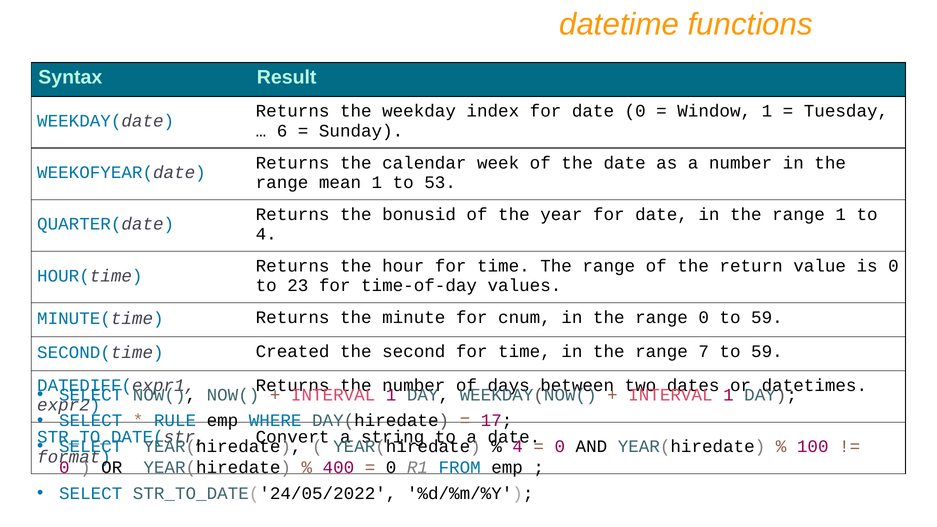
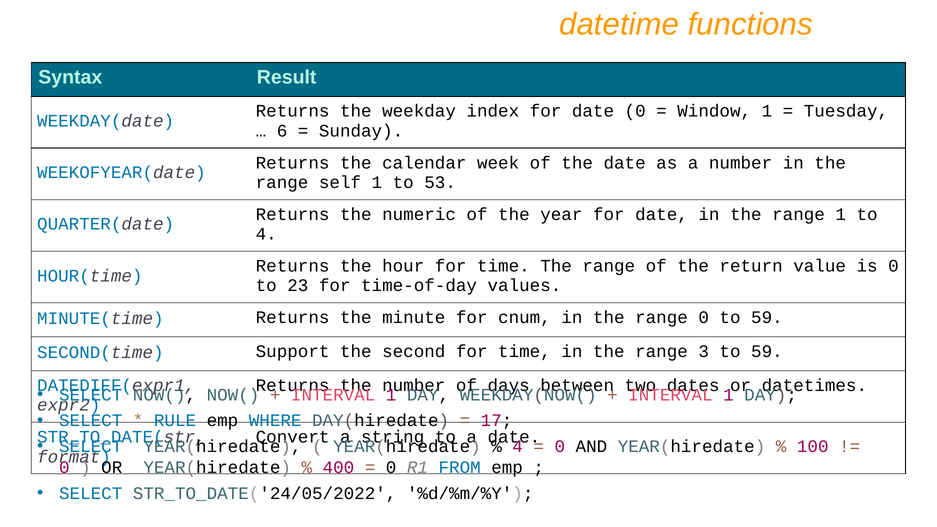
mean: mean -> self
bonusid: bonusid -> numeric
Created: Created -> Support
7: 7 -> 3
